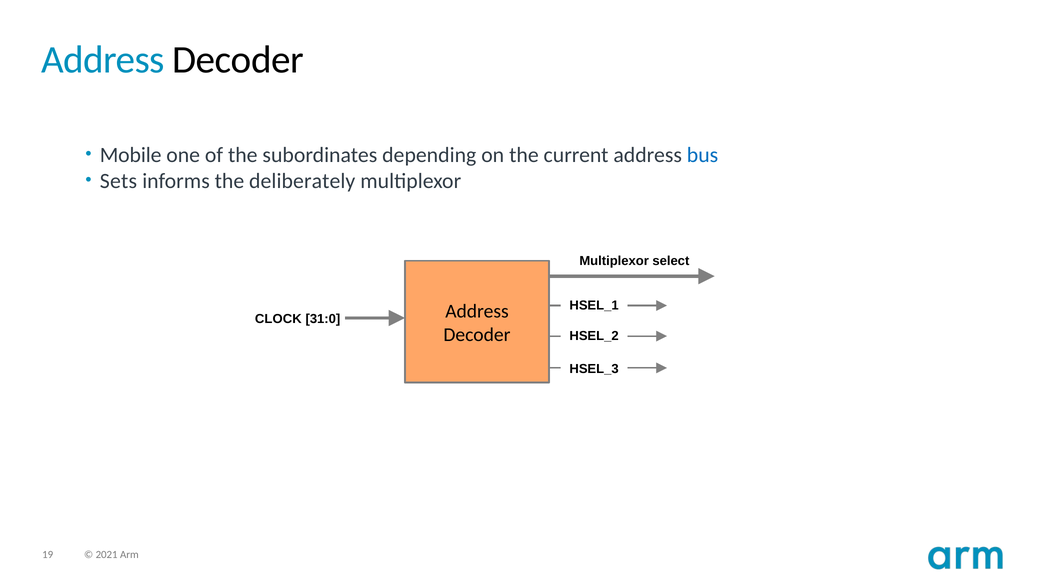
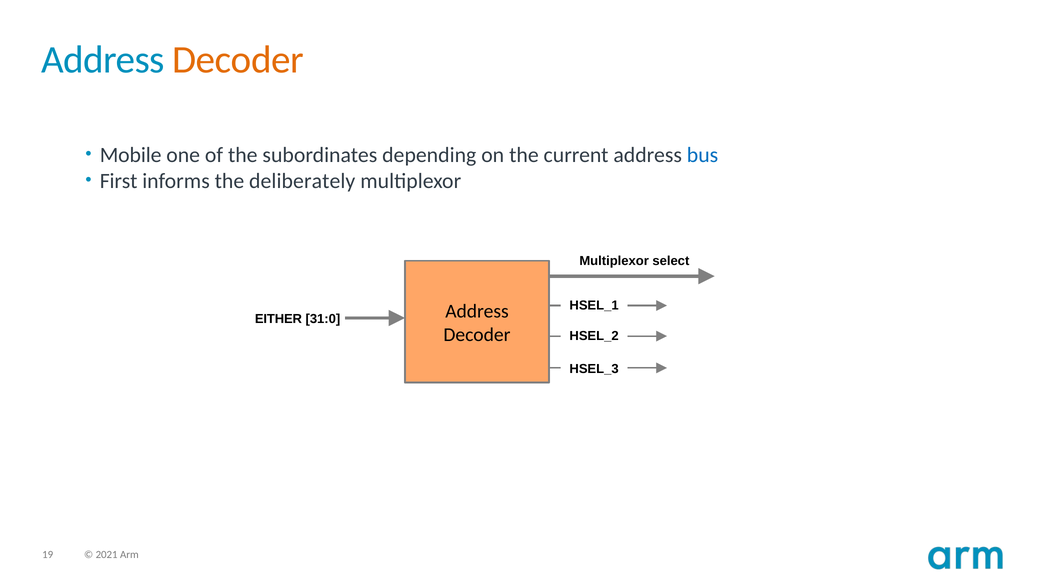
Decoder at (238, 60) colour: black -> orange
Sets: Sets -> First
CLOCK: CLOCK -> EITHER
